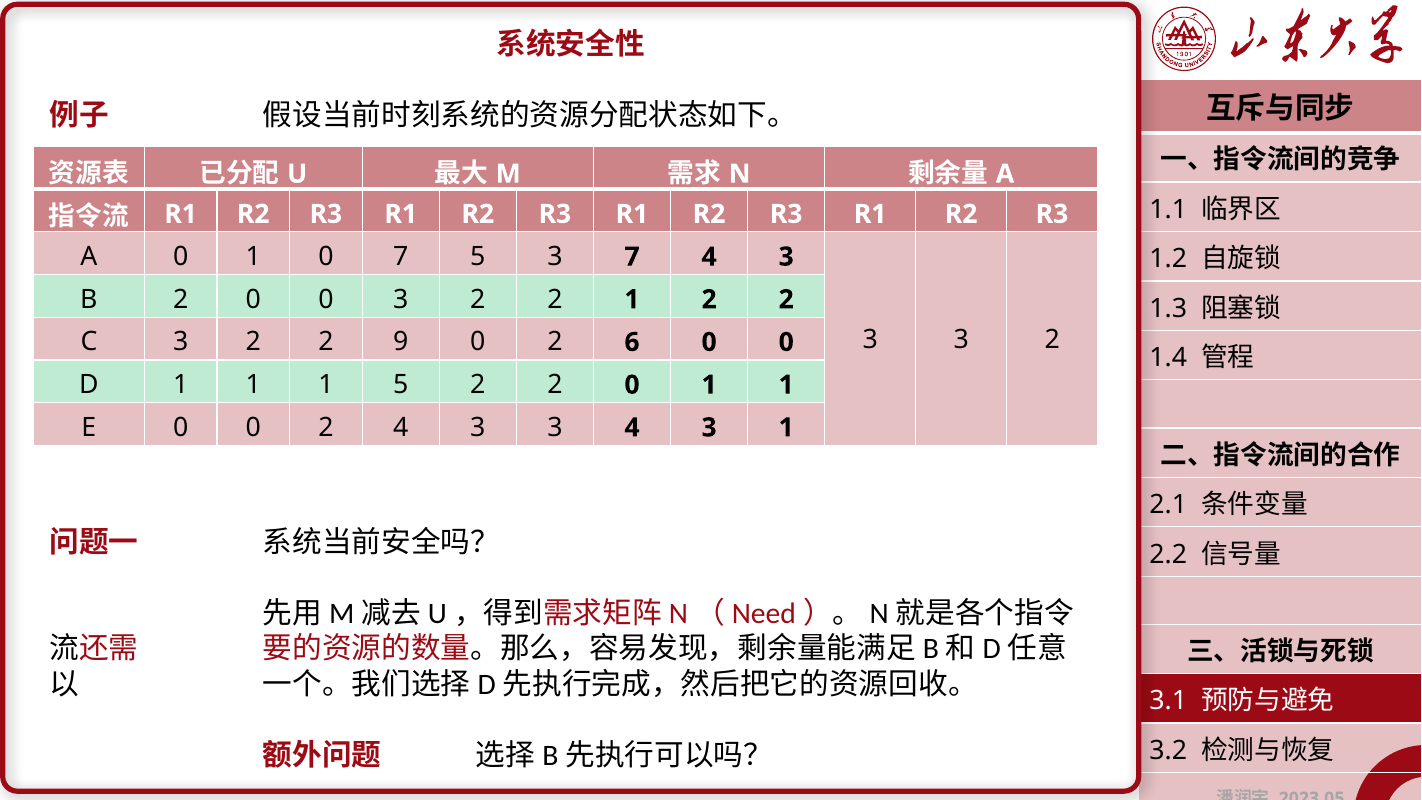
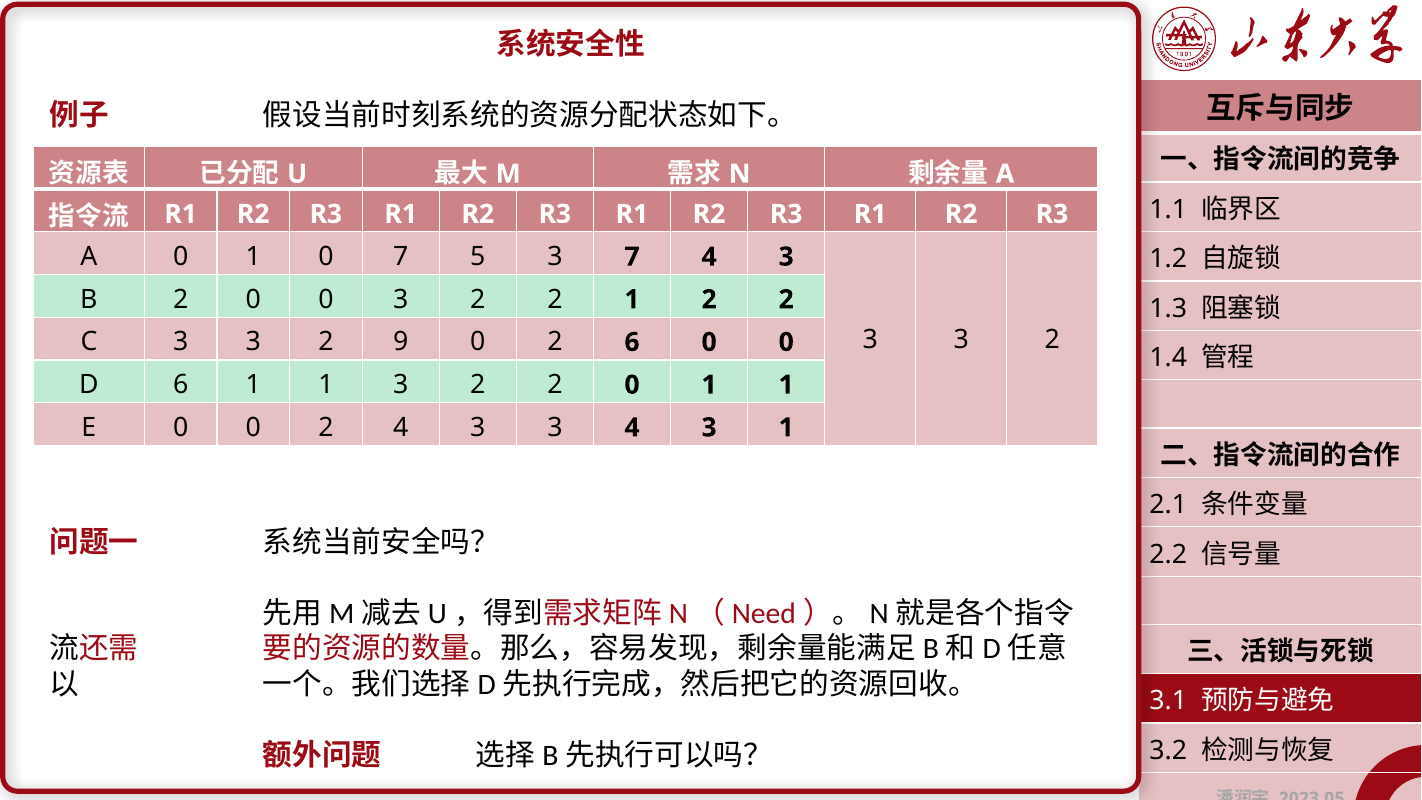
C 3 2: 2 -> 3
D 1: 1 -> 6
1 5: 5 -> 3
